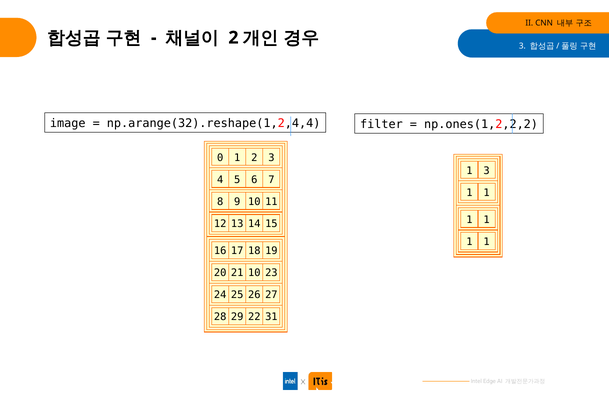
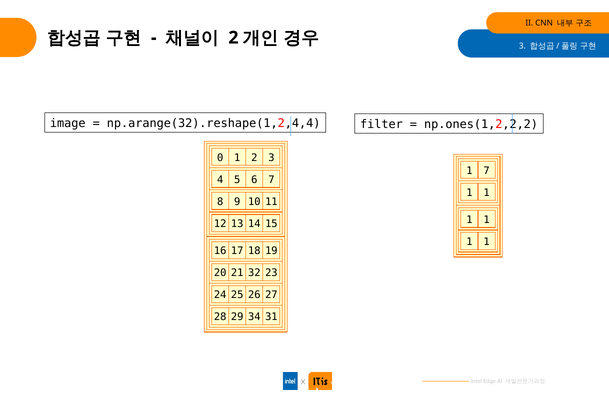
1 3: 3 -> 7
21 10: 10 -> 32
22: 22 -> 34
